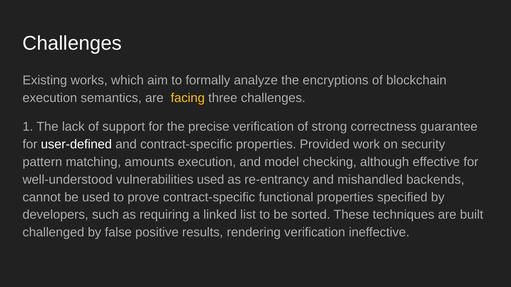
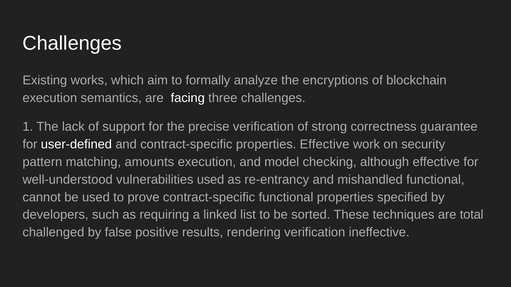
facing colour: yellow -> white
properties Provided: Provided -> Effective
mishandled backends: backends -> functional
built: built -> total
